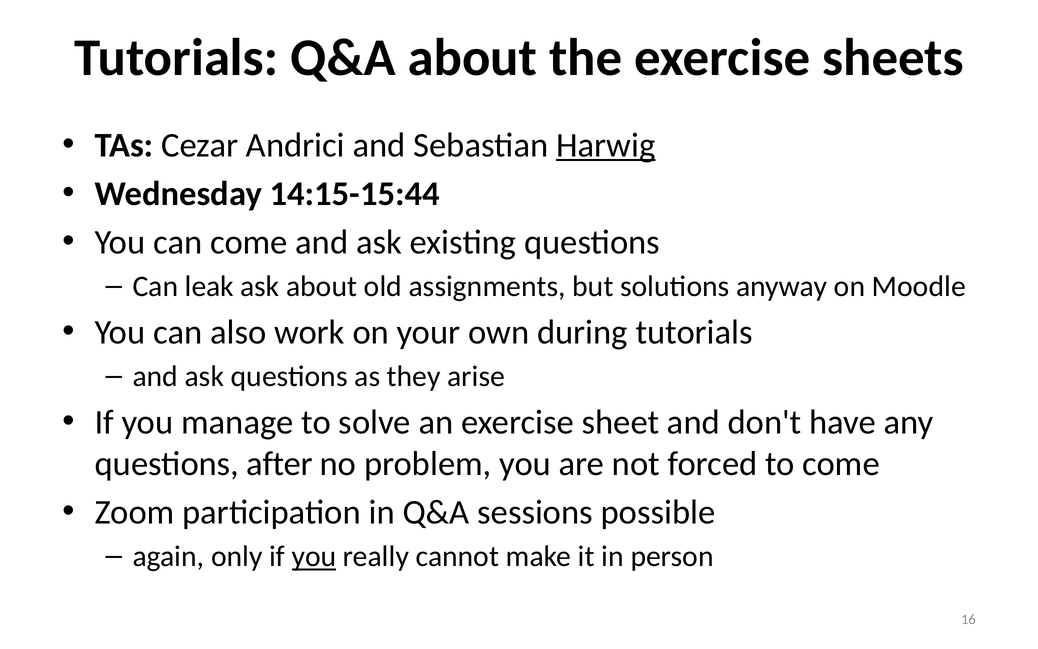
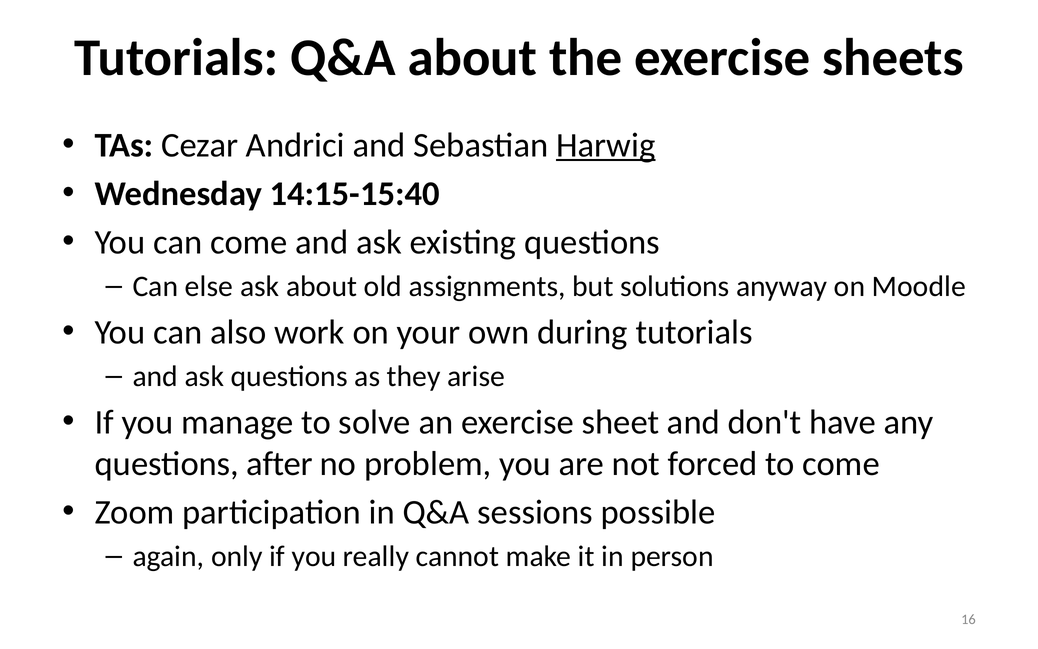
14:15-15:44: 14:15-15:44 -> 14:15-15:40
leak: leak -> else
you at (314, 556) underline: present -> none
